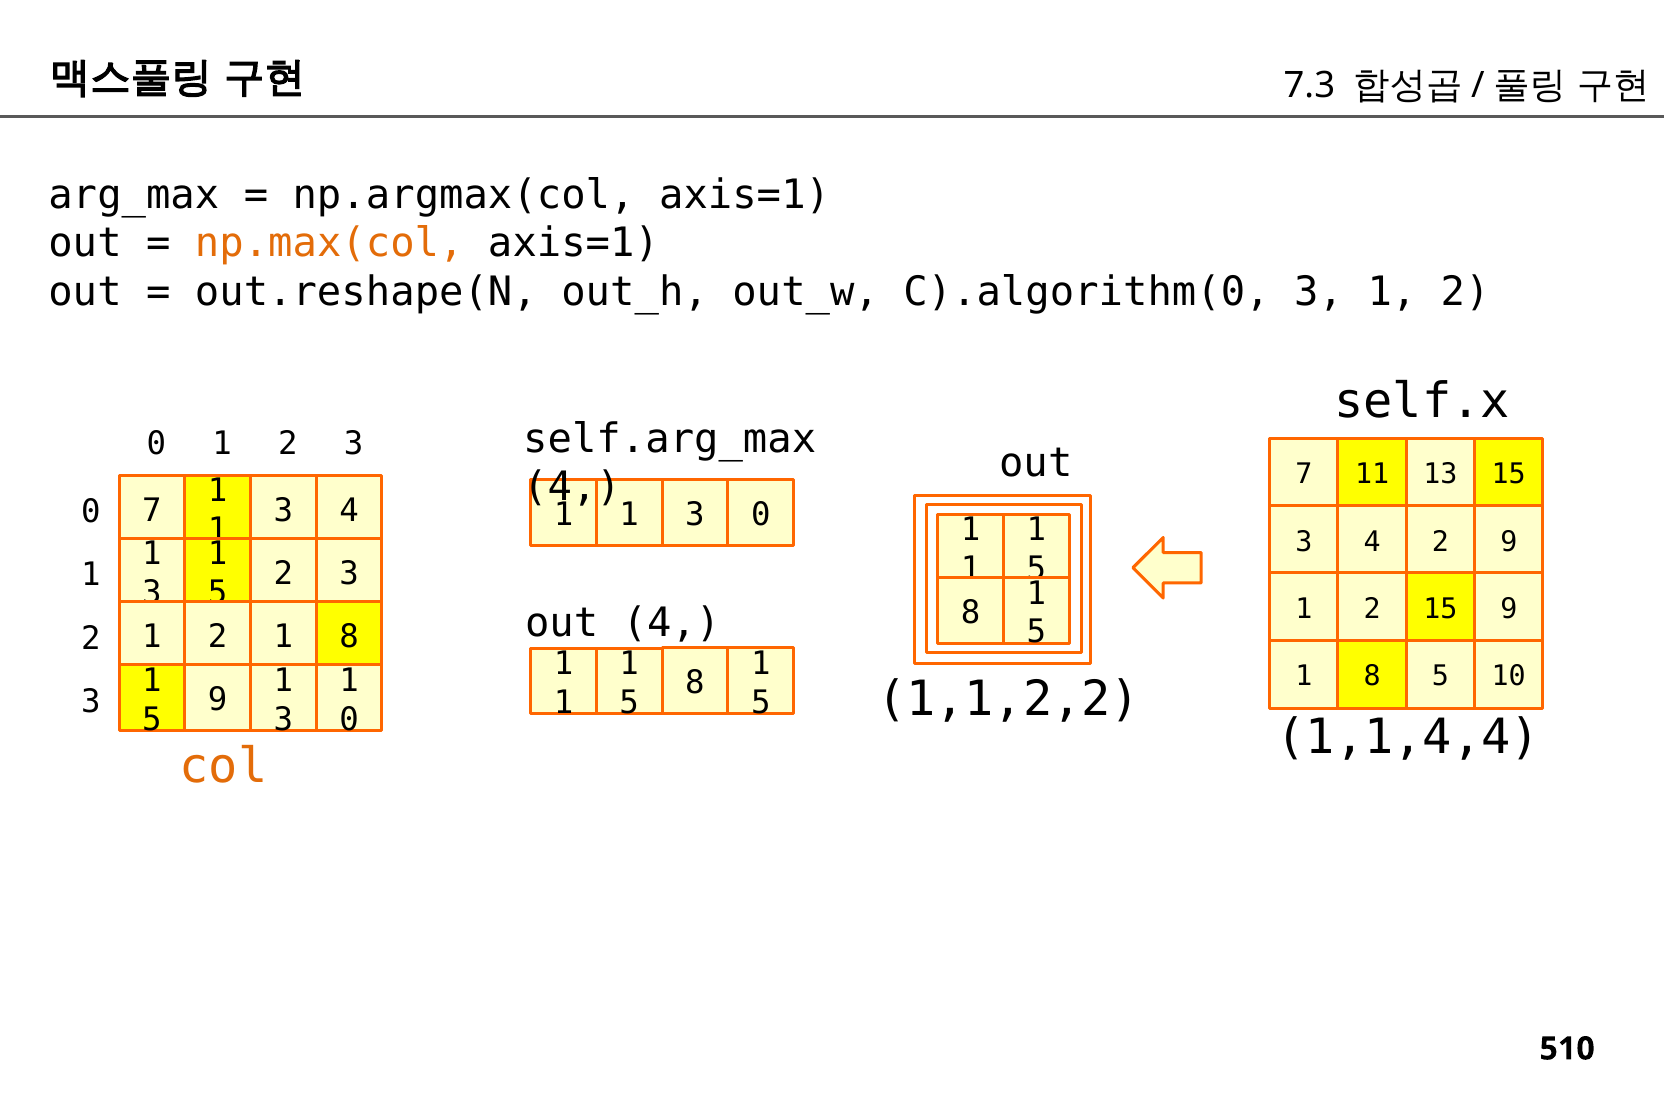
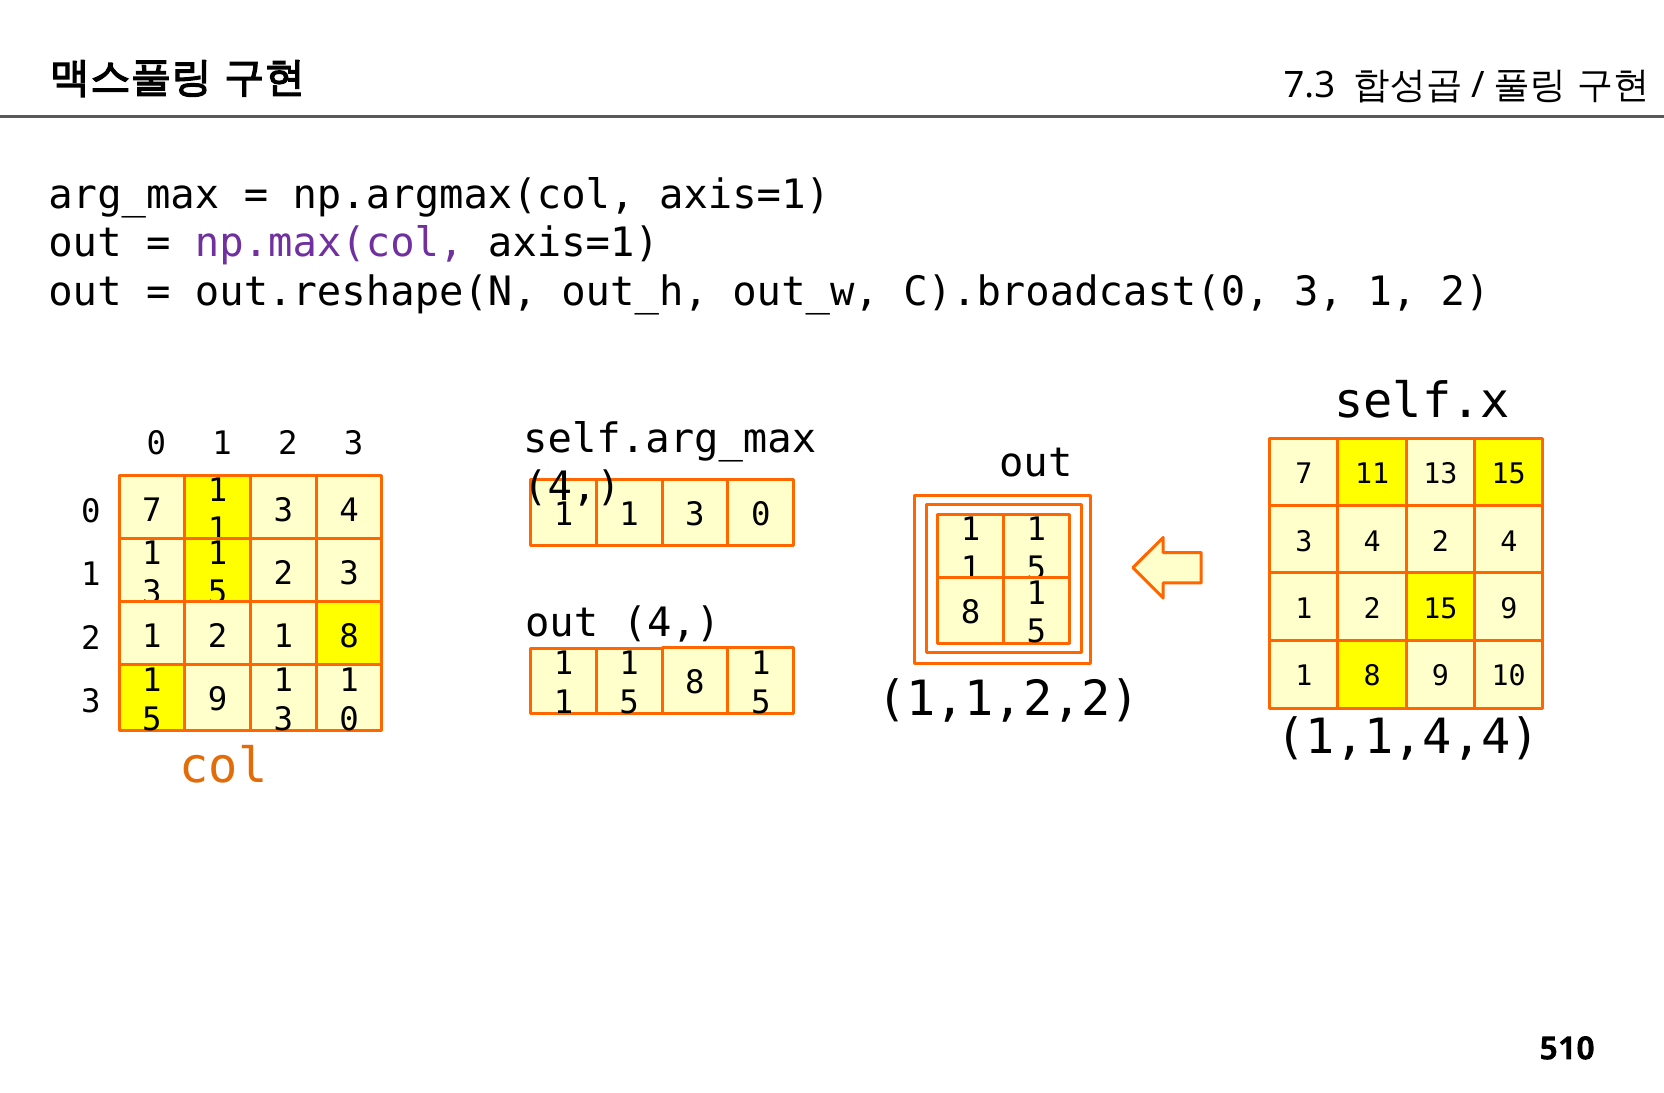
np.max(col colour: orange -> purple
C).algorithm(0: C).algorithm(0 -> C).broadcast(0
2 9: 9 -> 4
8 5: 5 -> 9
